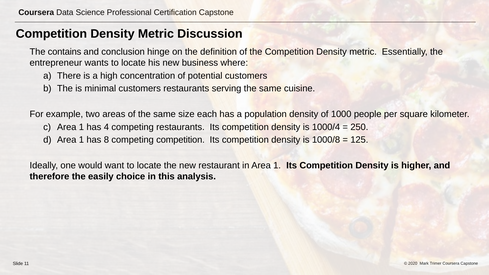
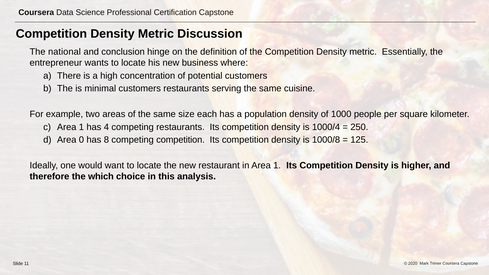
contains: contains -> national
1 at (81, 140): 1 -> 0
easily: easily -> which
